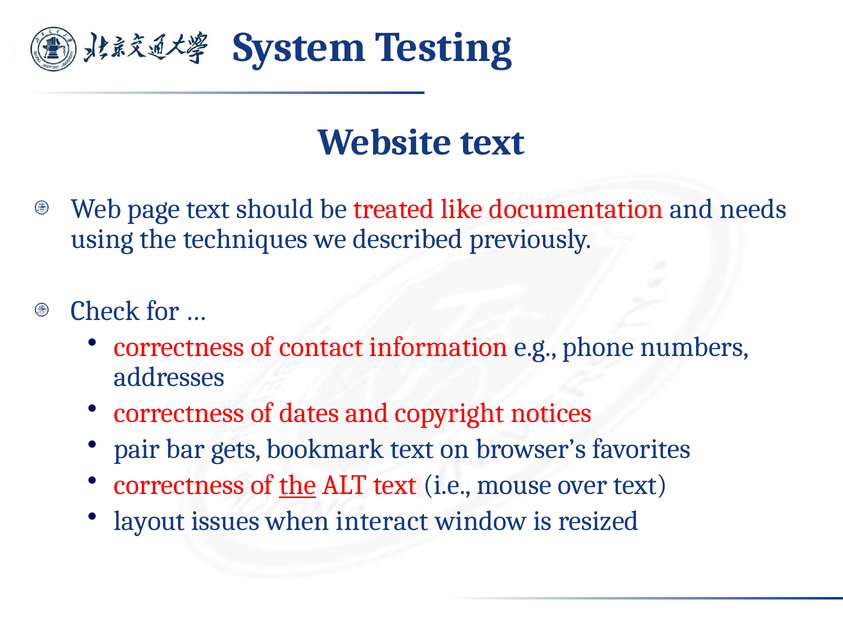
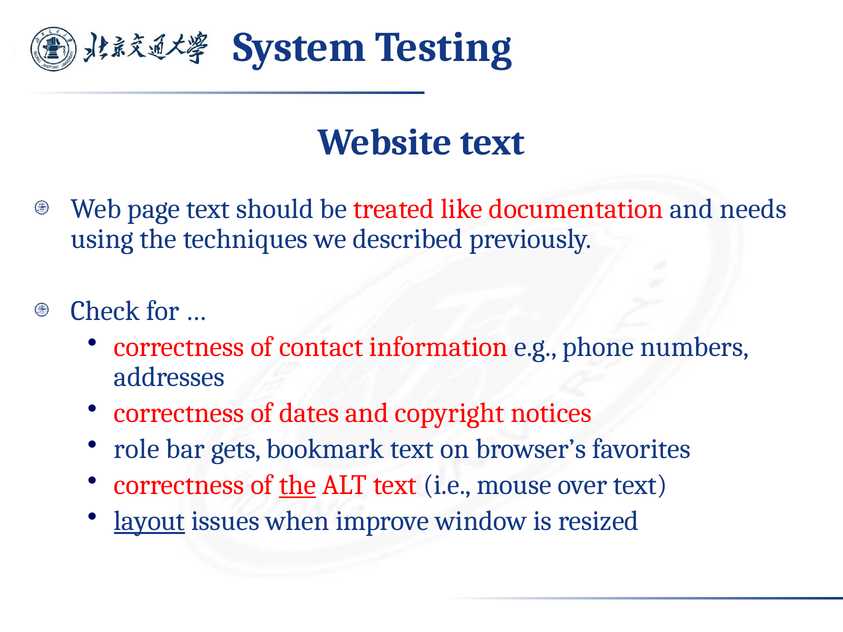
pair: pair -> role
layout underline: none -> present
interact: interact -> improve
